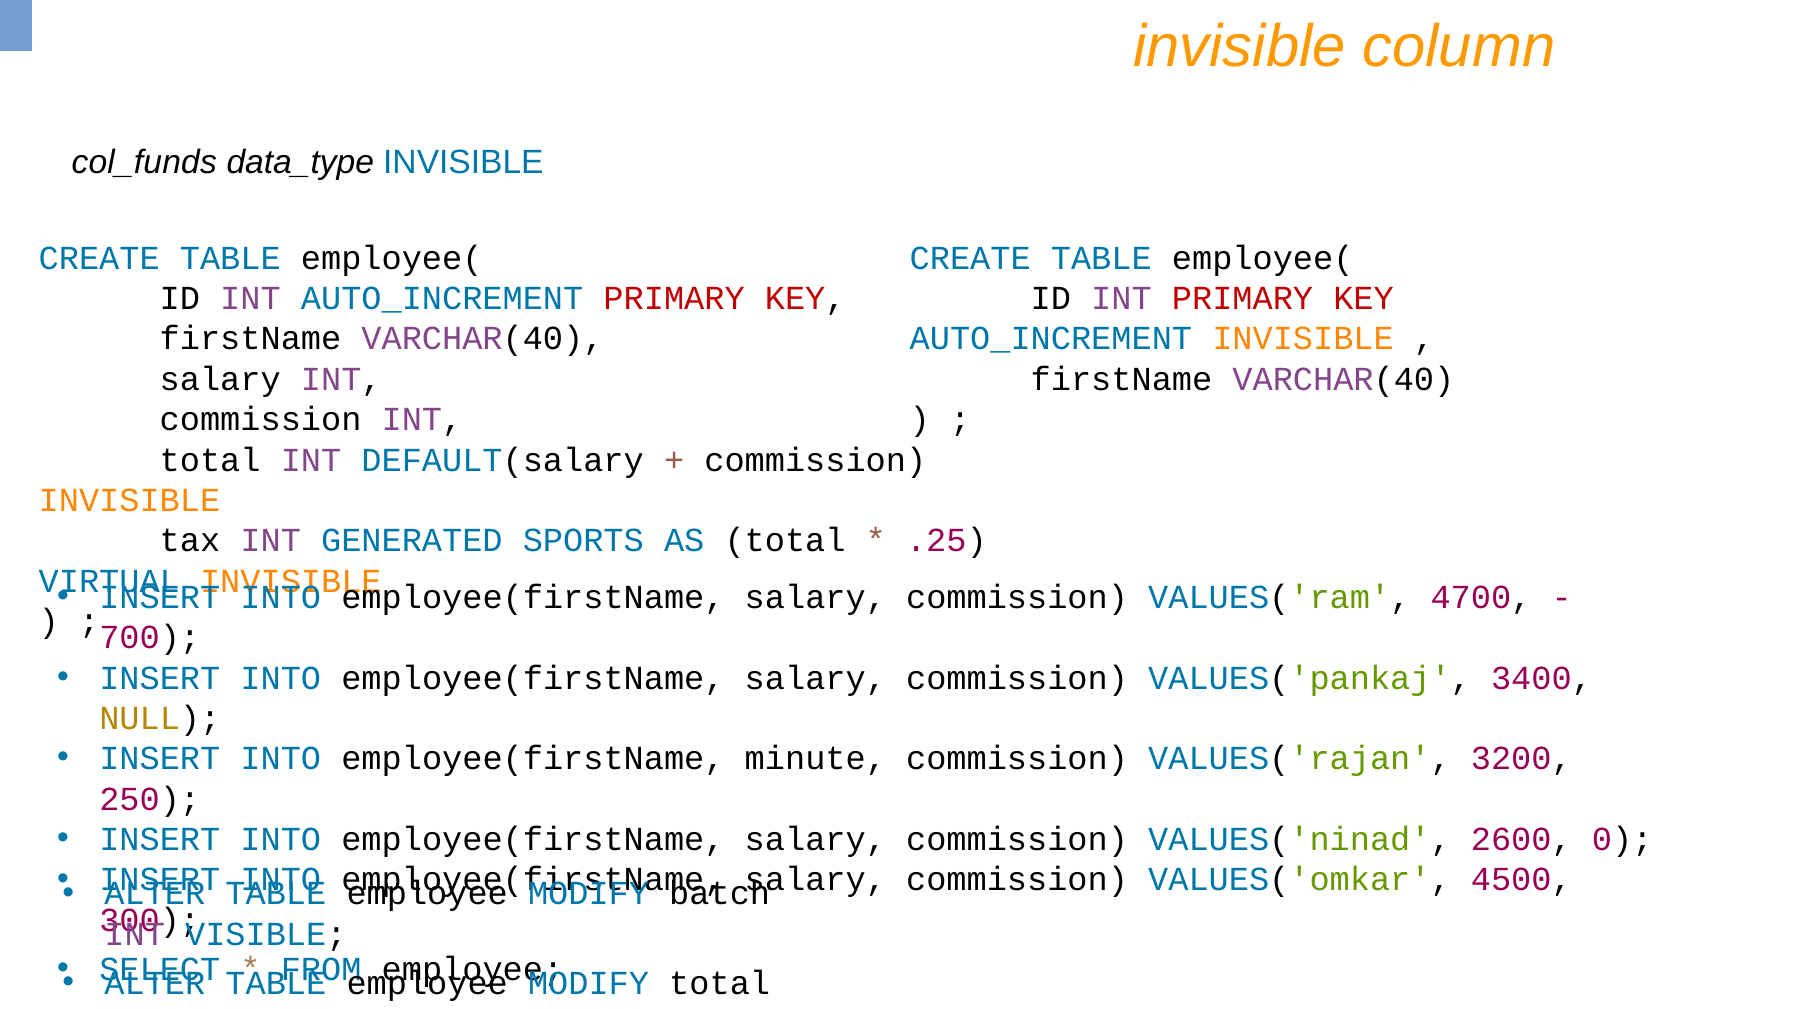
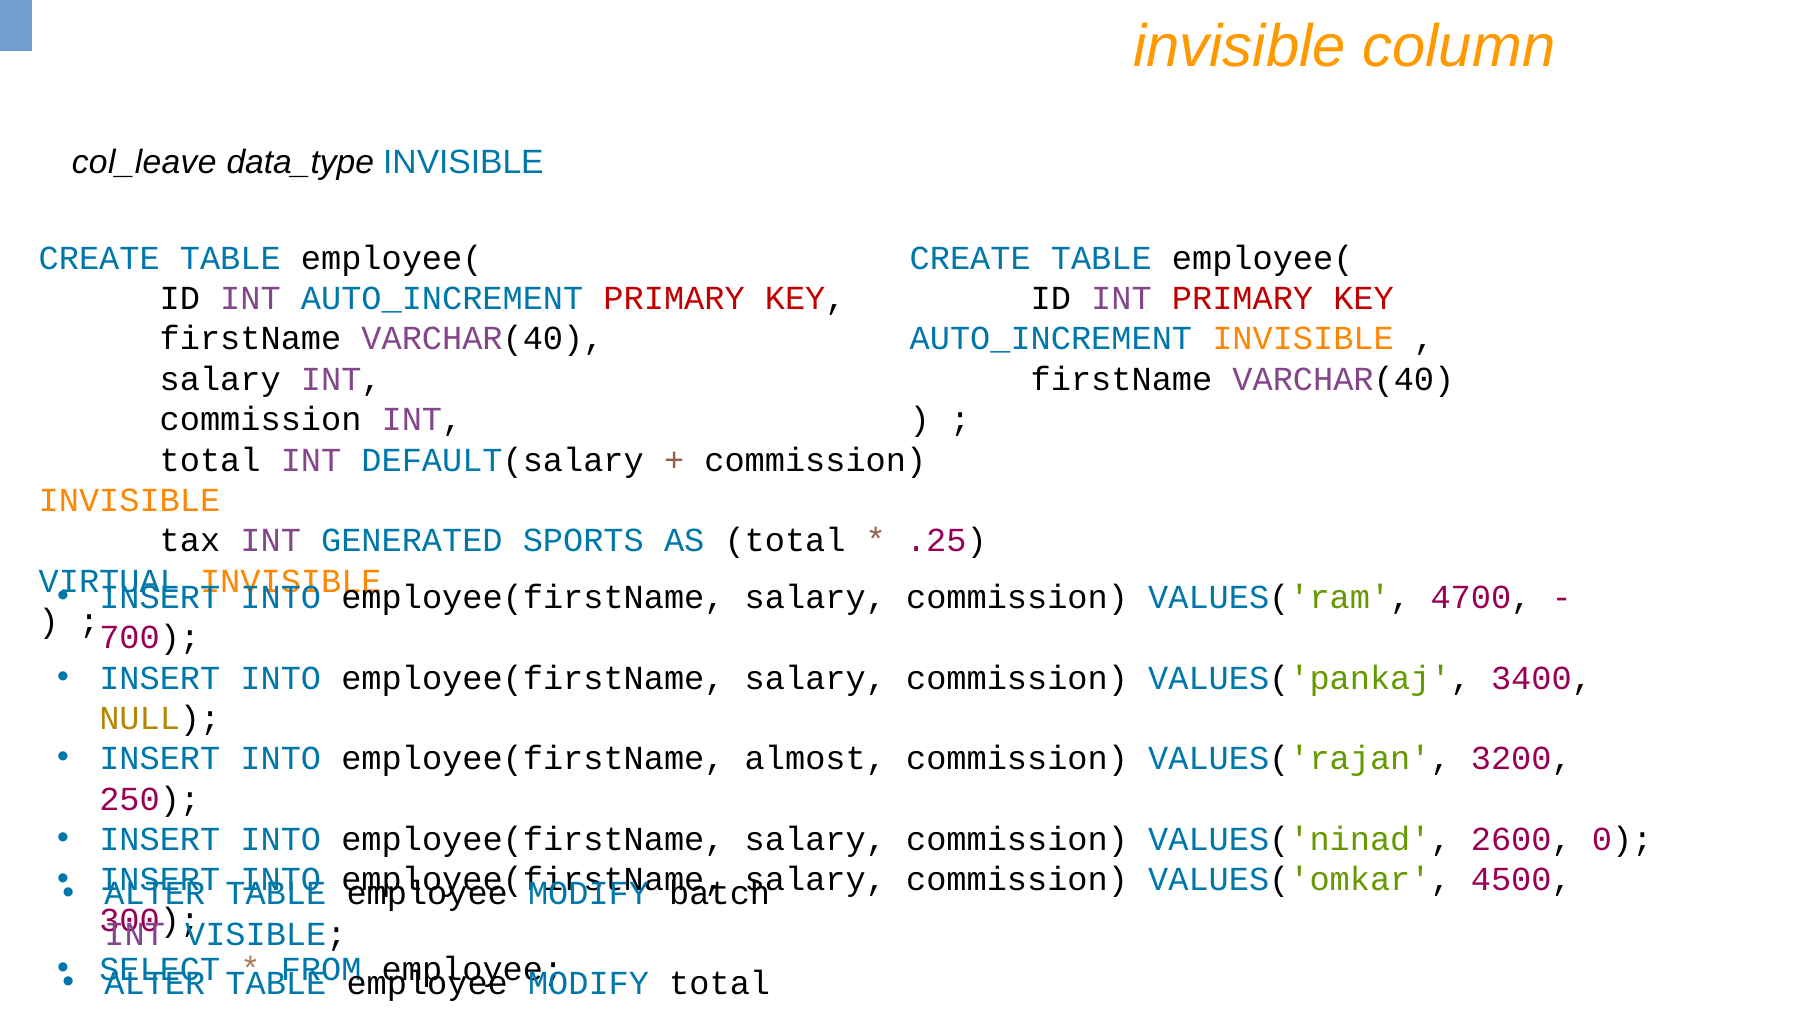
col_funds: col_funds -> col_leave
minute: minute -> almost
